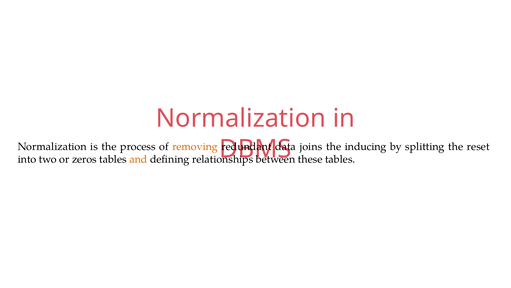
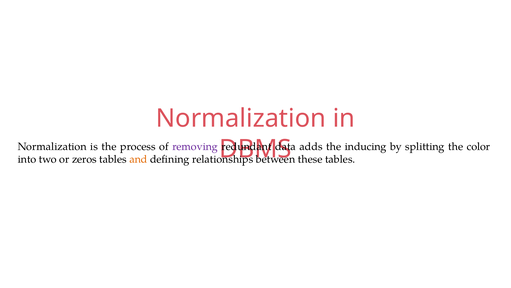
removing colour: orange -> purple
joins: joins -> adds
reset: reset -> color
